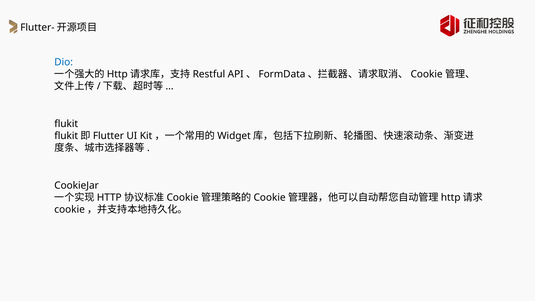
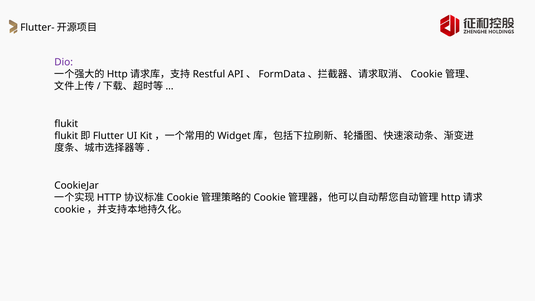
Dio colour: blue -> purple
